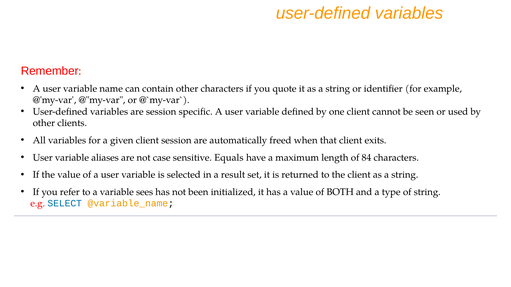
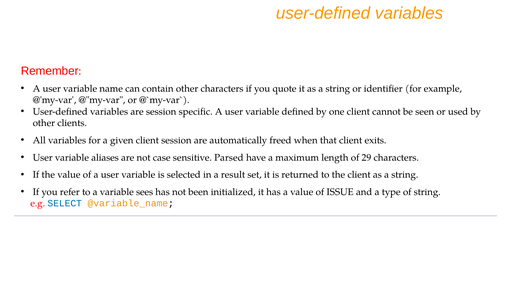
Equals: Equals -> Parsed
84: 84 -> 29
BOTH: BOTH -> ISSUE
